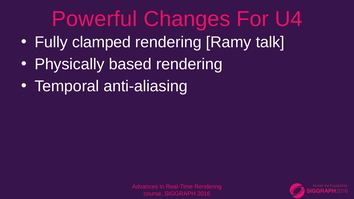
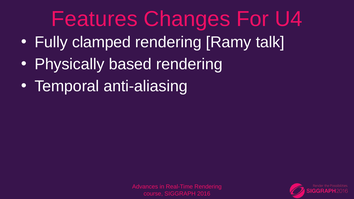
Powerful: Powerful -> Features
